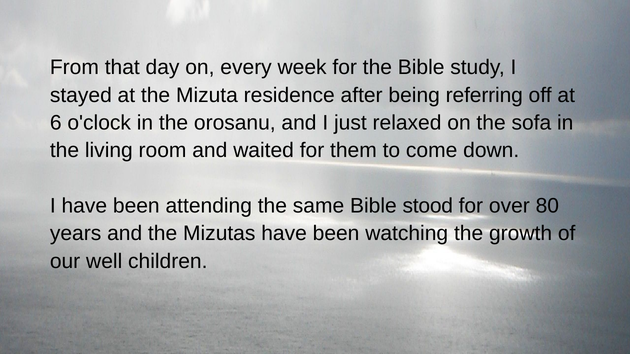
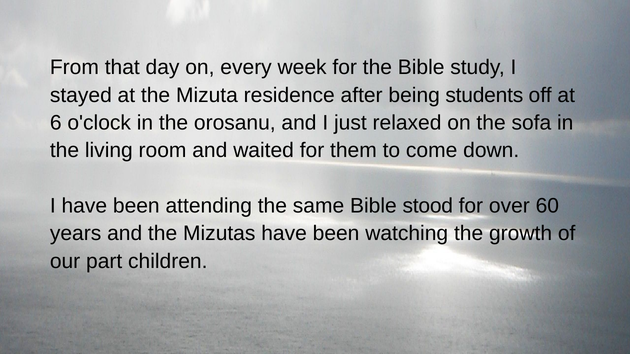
referring: referring -> students
80: 80 -> 60
well: well -> part
